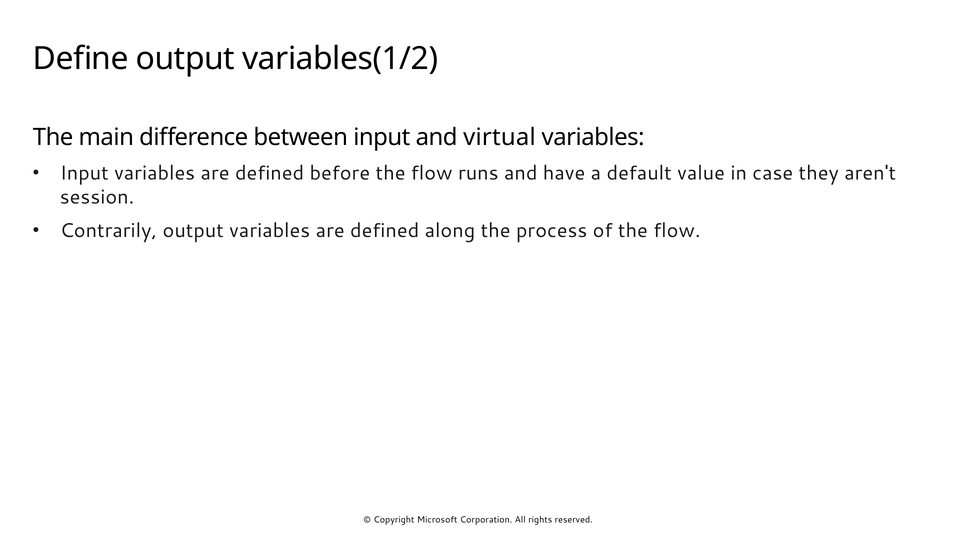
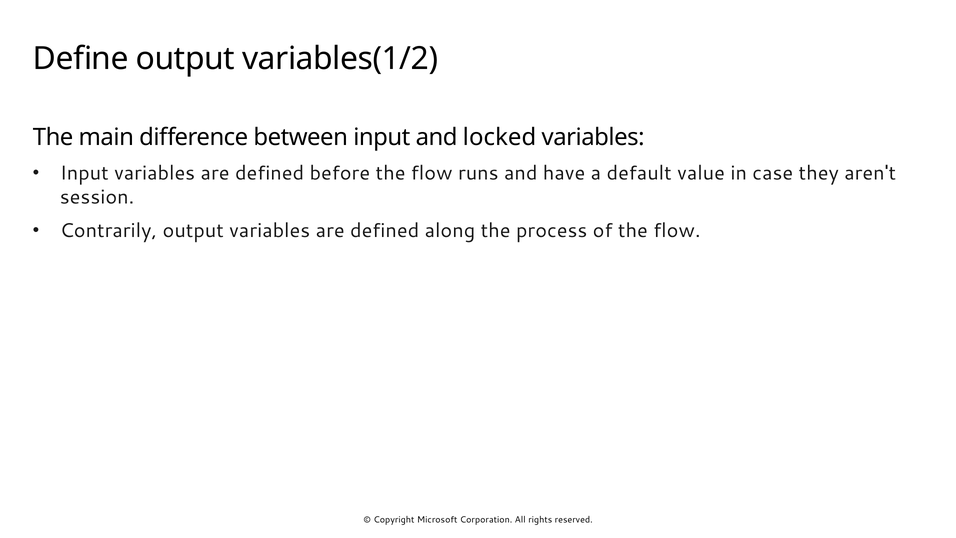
virtual: virtual -> locked
